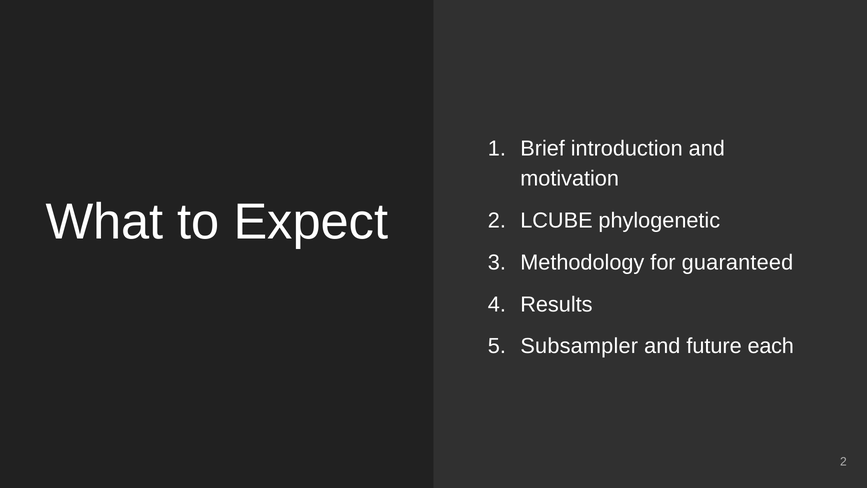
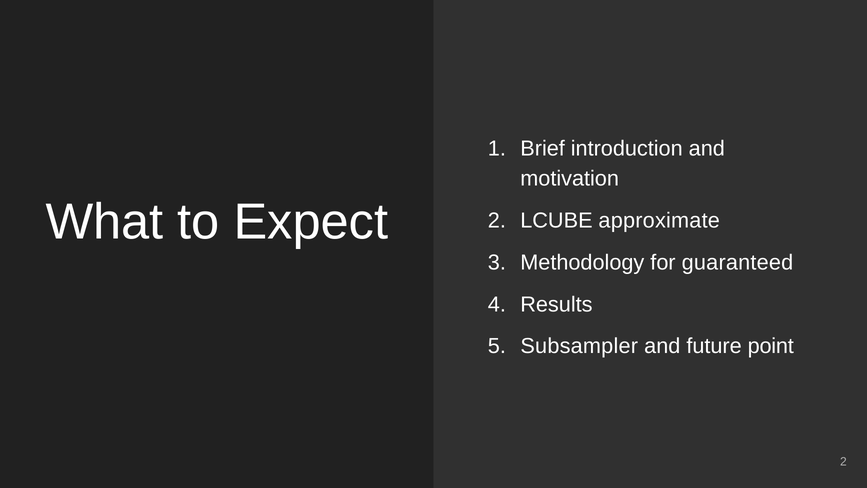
phylogenetic: phylogenetic -> approximate
each: each -> point
